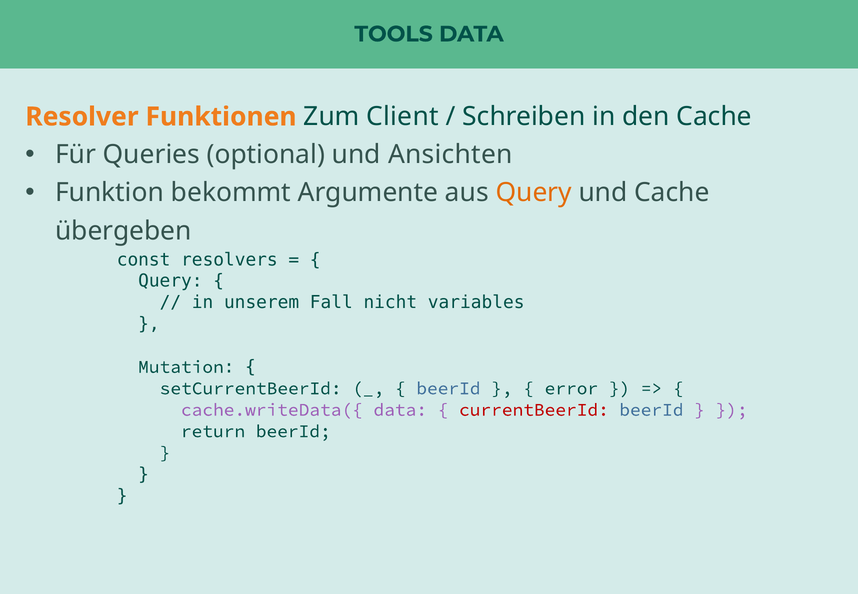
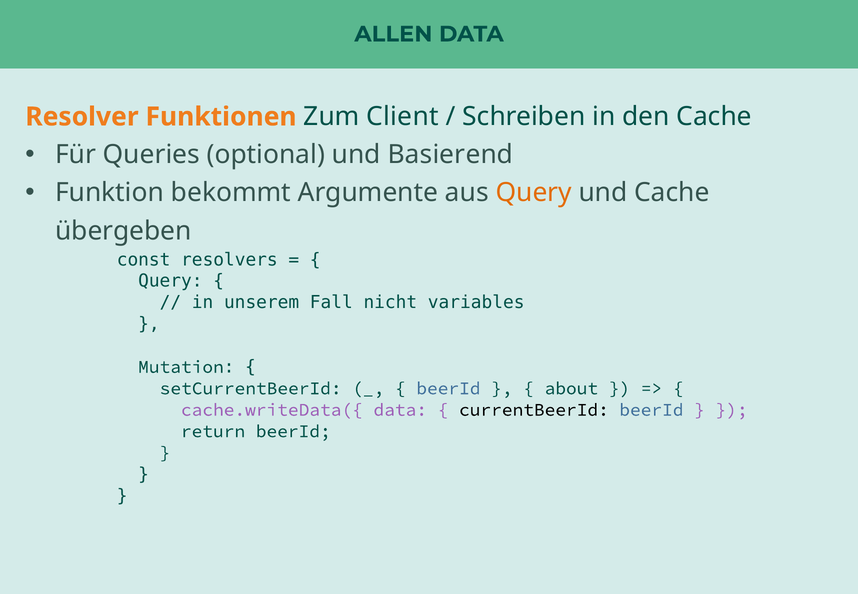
TOOLS: TOOLS -> ALLEN
Ansichten: Ansichten -> Basierend
error: error -> about
currentBeerId colour: red -> black
